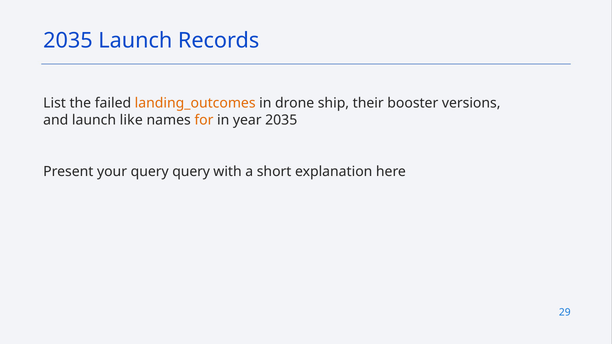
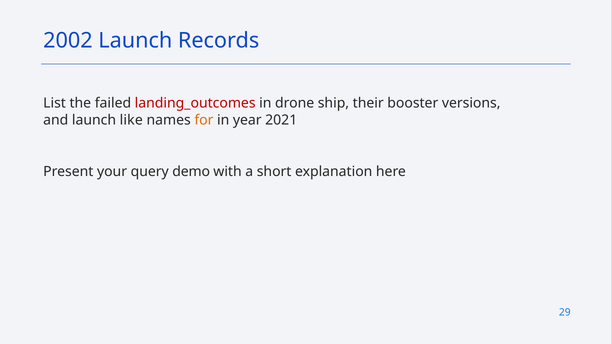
2035 at (68, 41): 2035 -> 2002
landing_outcomes colour: orange -> red
year 2035: 2035 -> 2021
query query: query -> demo
